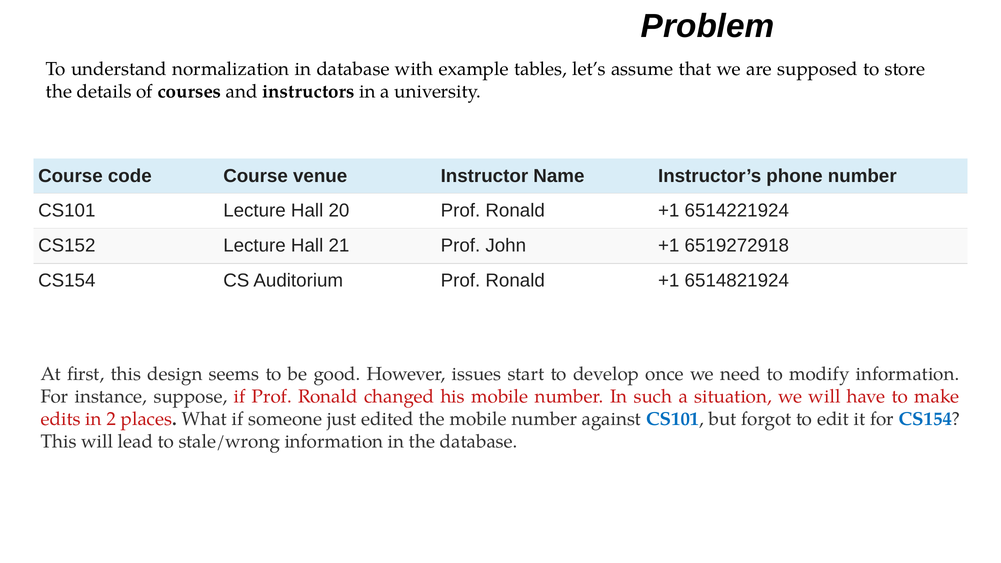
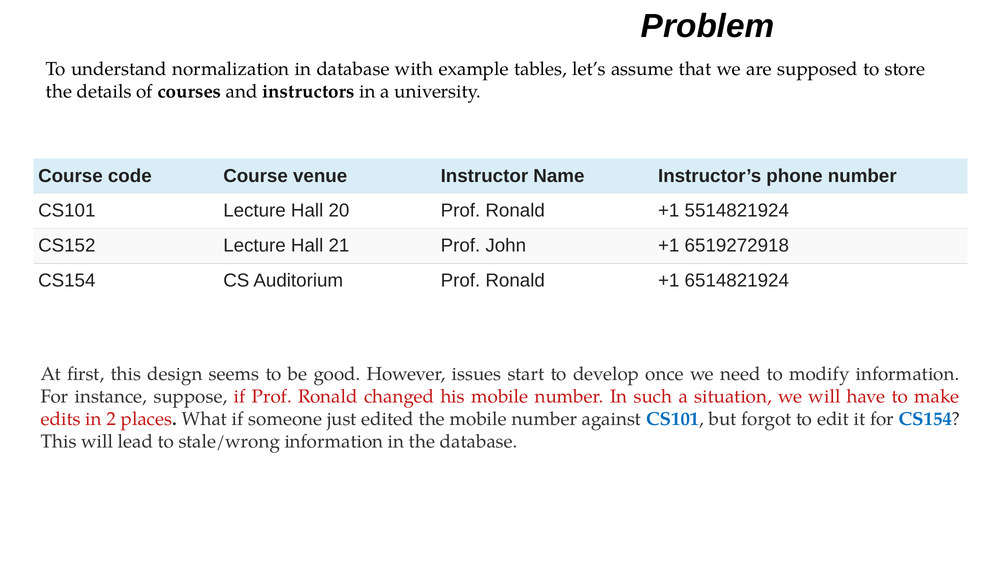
6514221924: 6514221924 -> 5514821924
